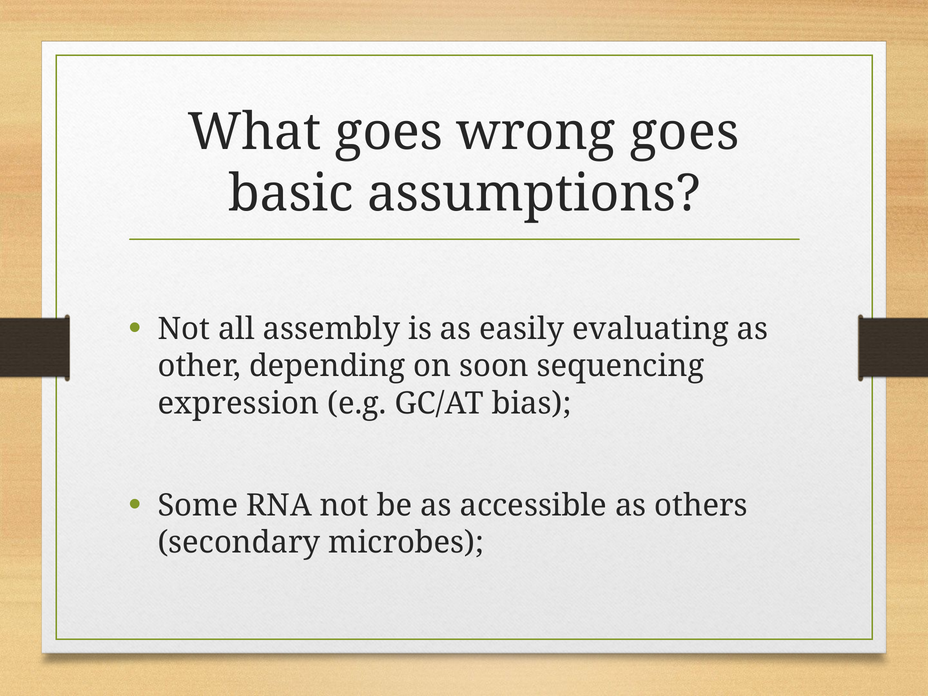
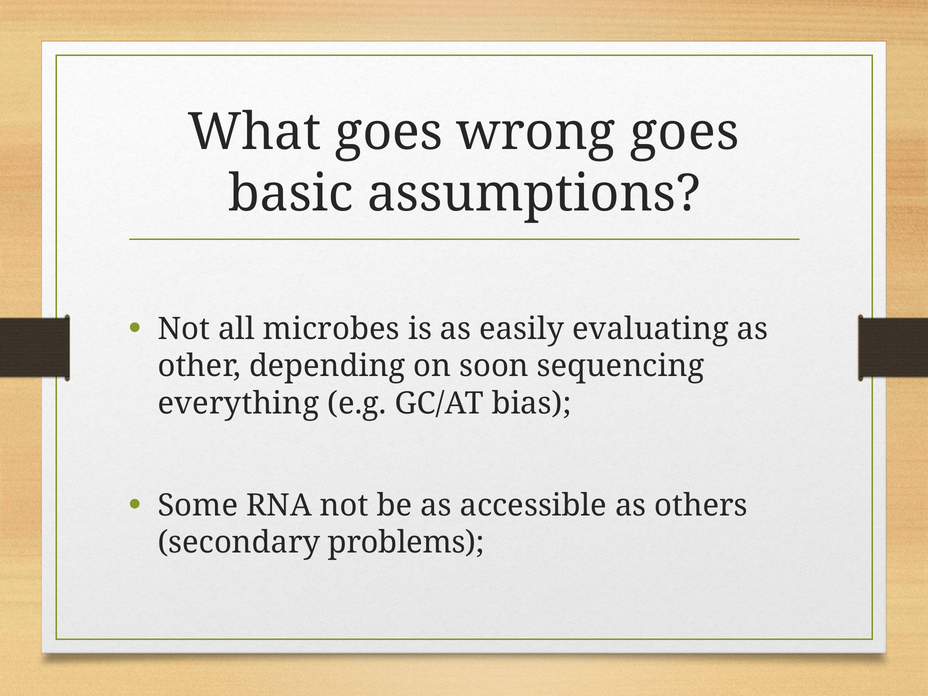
assembly: assembly -> microbes
expression: expression -> everything
microbes: microbes -> problems
